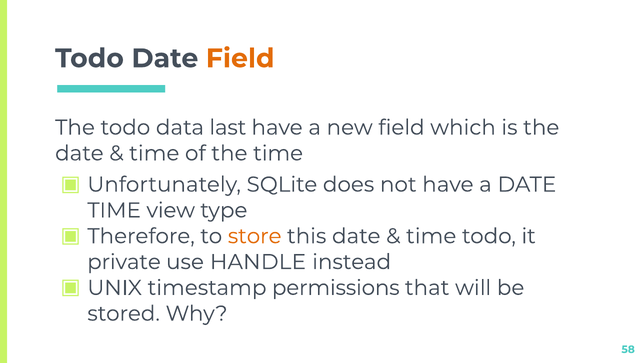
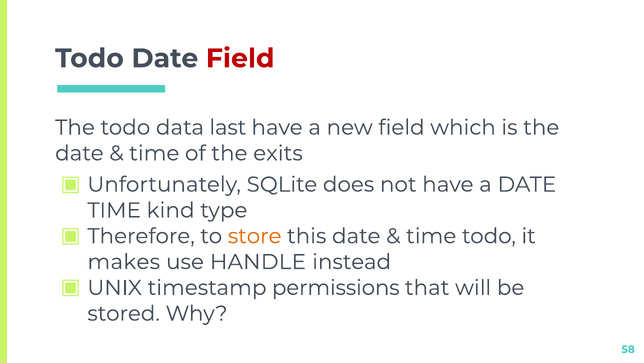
Field at (240, 58) colour: orange -> red
the time: time -> exits
view: view -> kind
private: private -> makes
